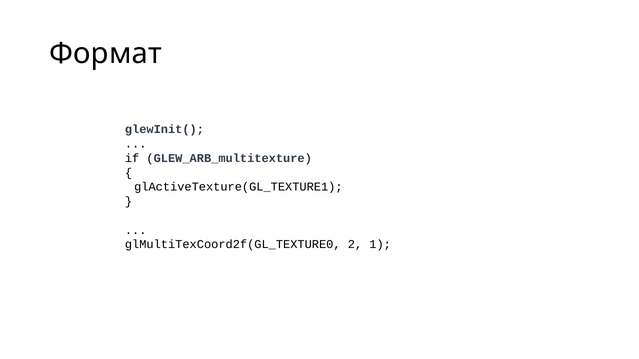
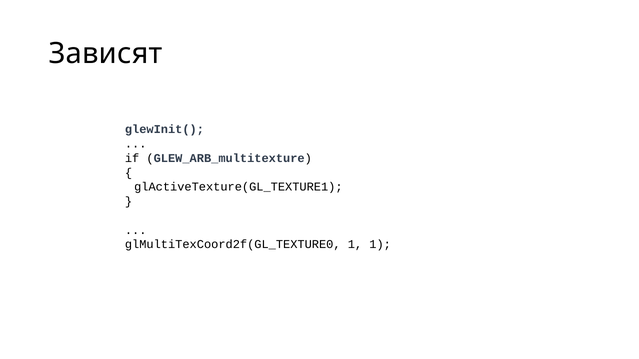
Формат: Формат -> Зависят
glMultiTexCoord2f(GL_TEXTURE0 2: 2 -> 1
